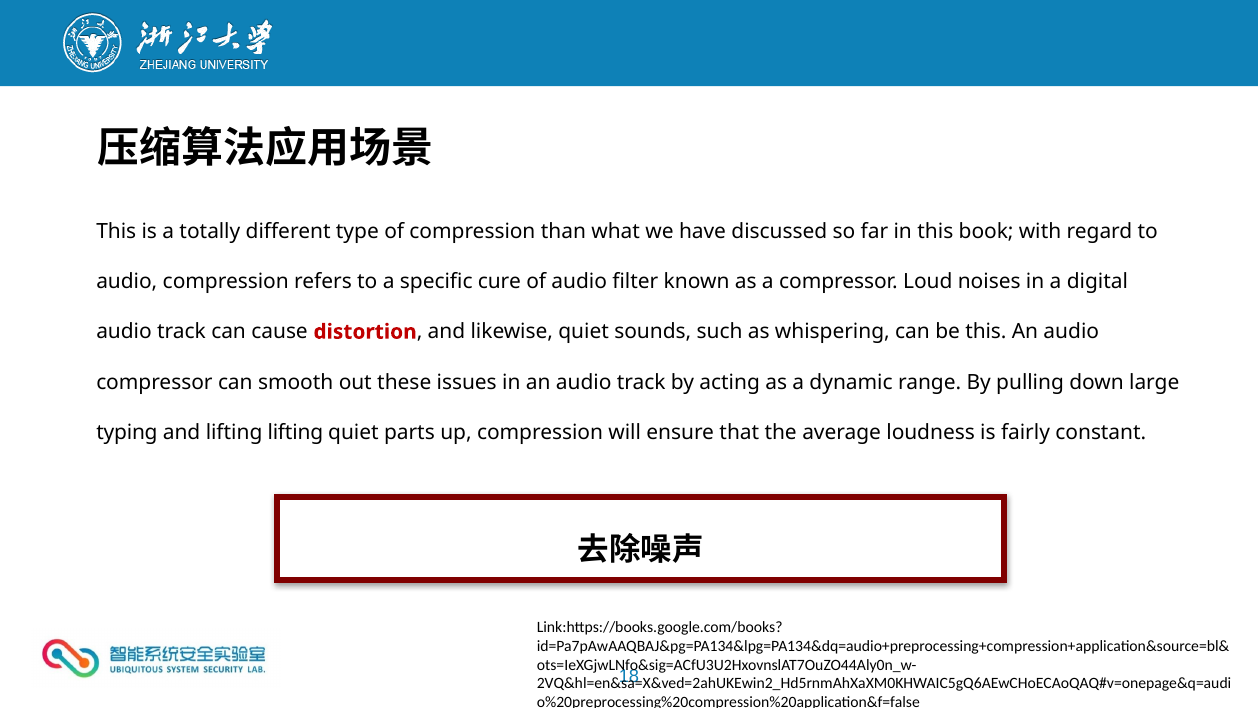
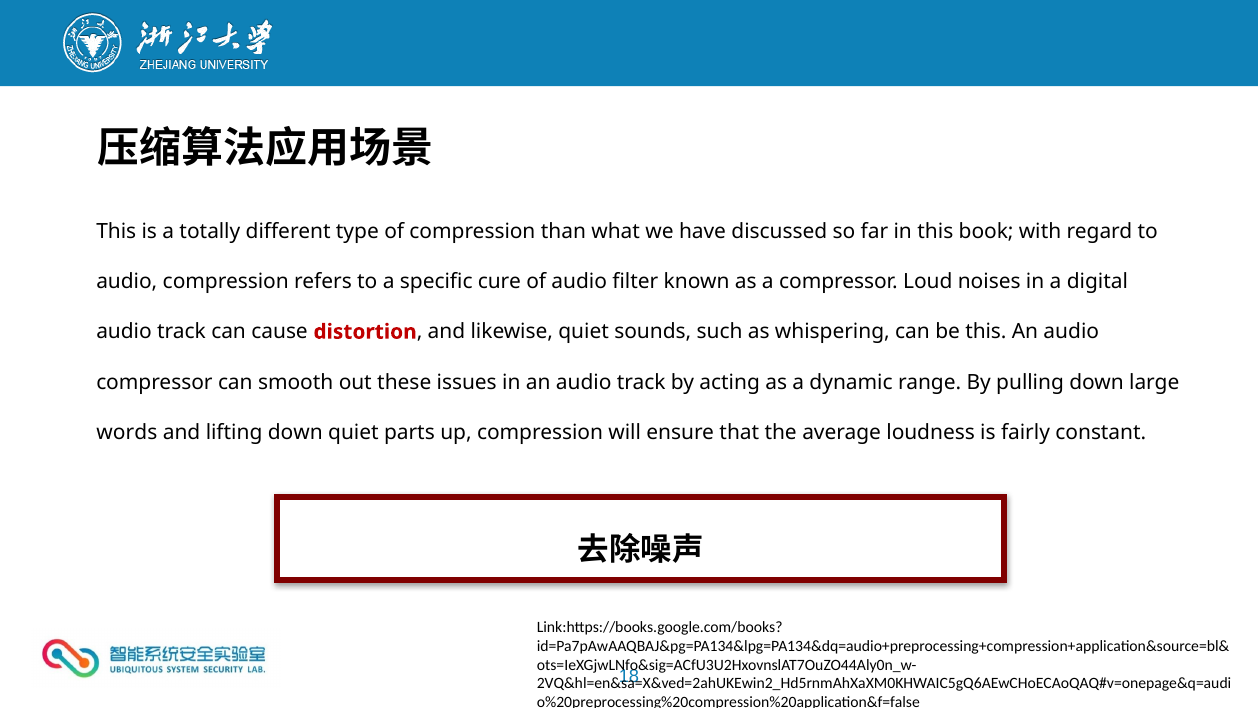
typing: typing -> words
lifting lifting: lifting -> down
